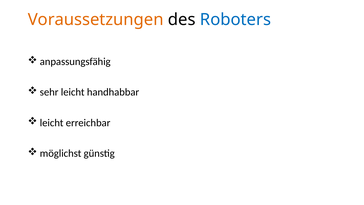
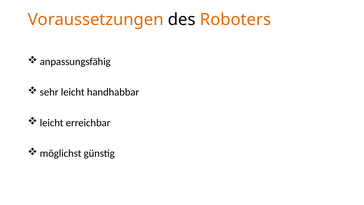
Roboters colour: blue -> orange
